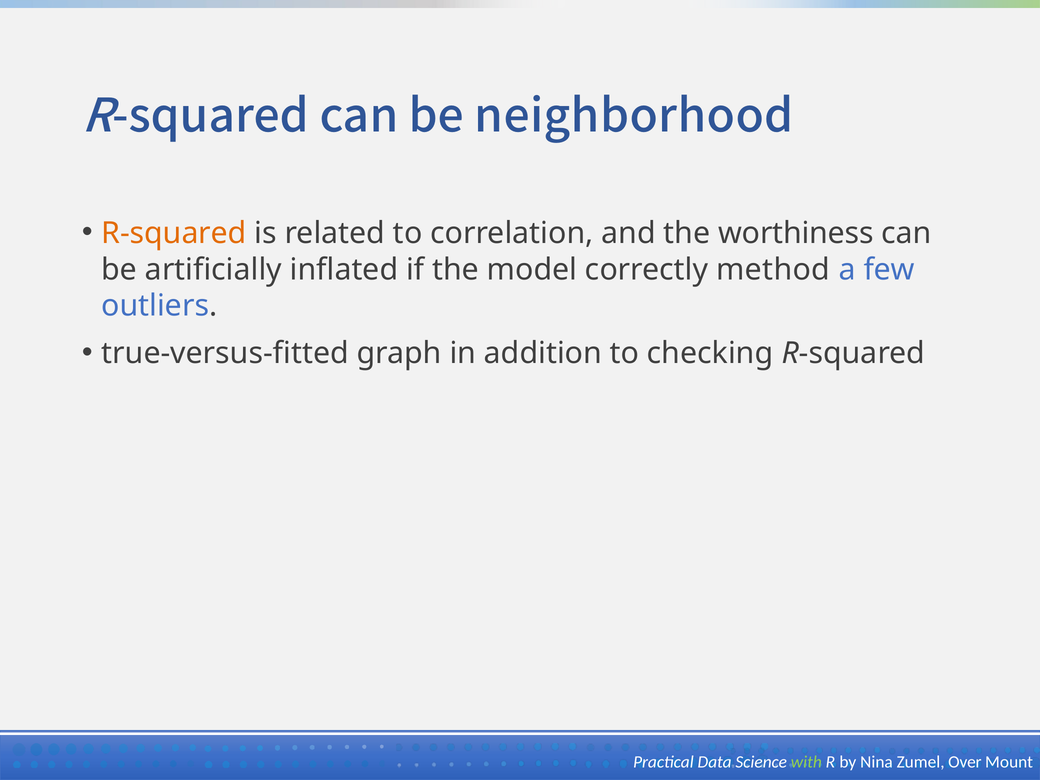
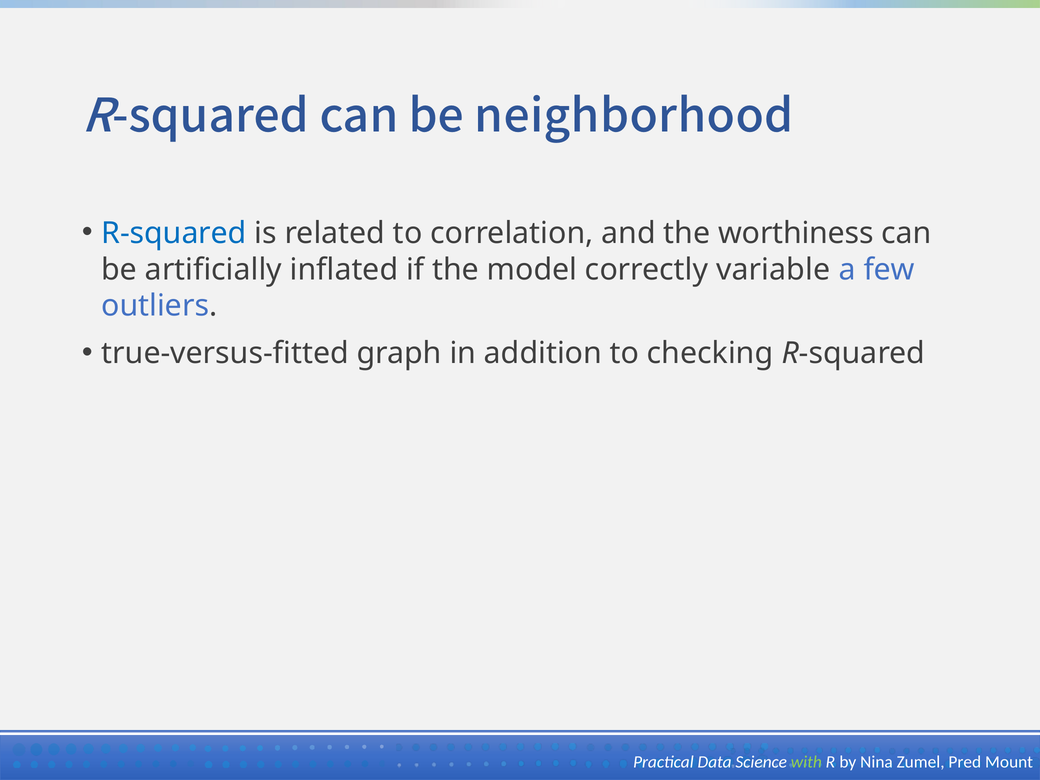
R-squared at (174, 233) colour: orange -> blue
method: method -> variable
Over: Over -> Pred
